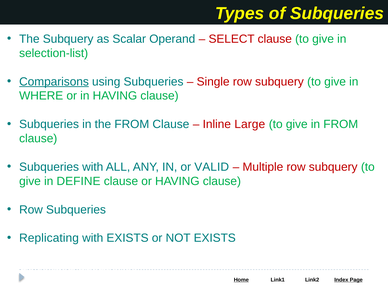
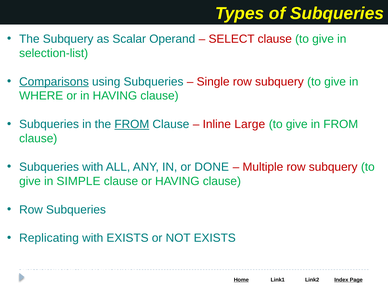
FROM at (132, 124) underline: none -> present
VALID: VALID -> DONE
DEFINE: DEFINE -> SIMPLE
